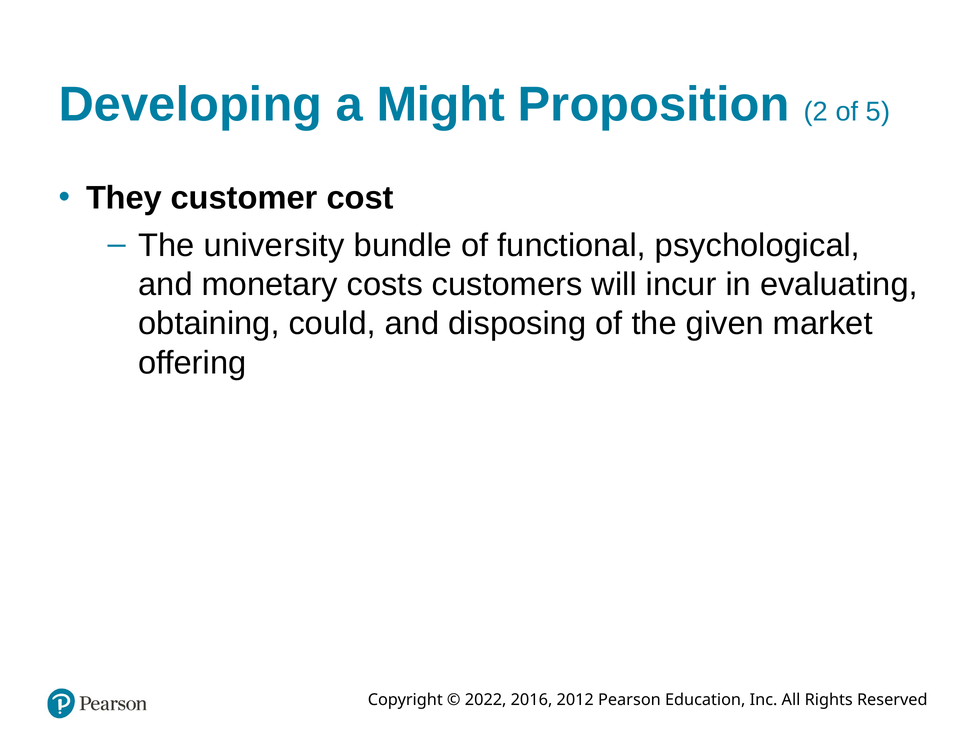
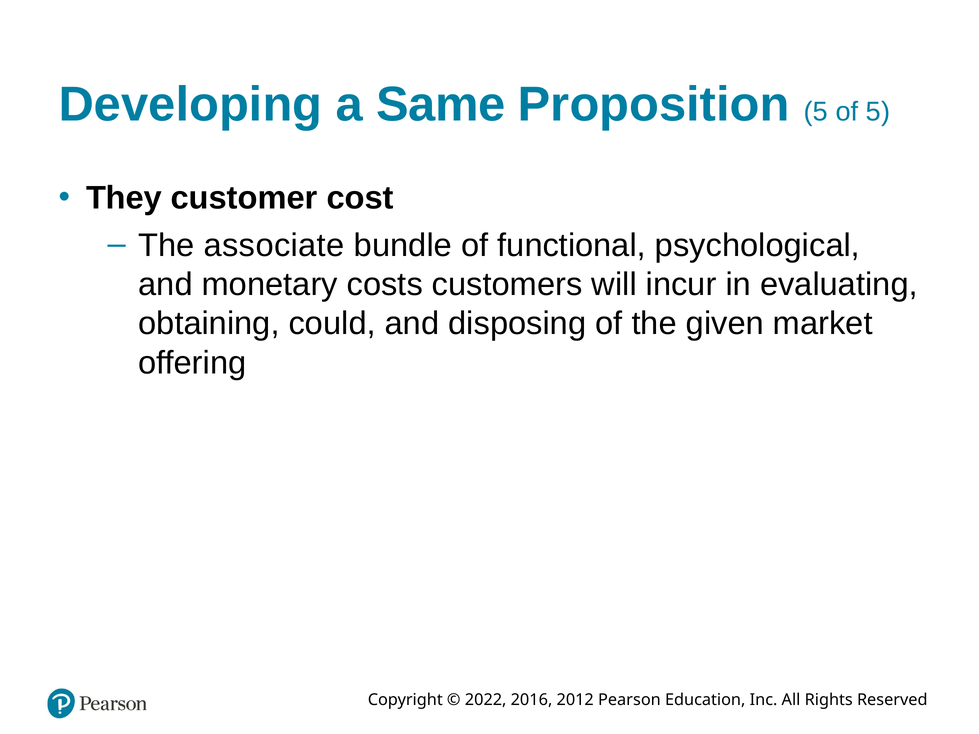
Might: Might -> Same
Proposition 2: 2 -> 5
university: university -> associate
